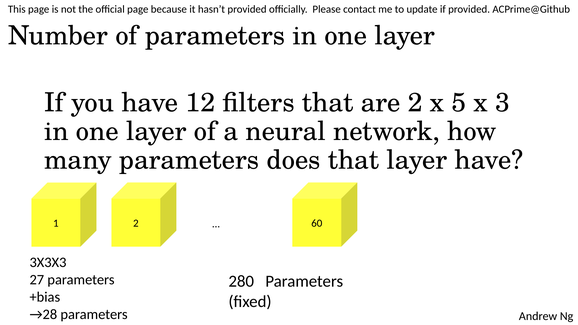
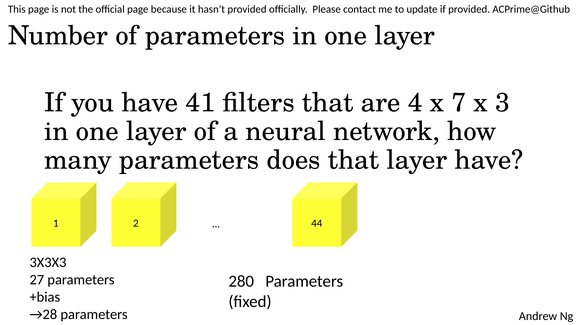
12: 12 -> 41
are 2: 2 -> 4
5: 5 -> 7
60: 60 -> 44
